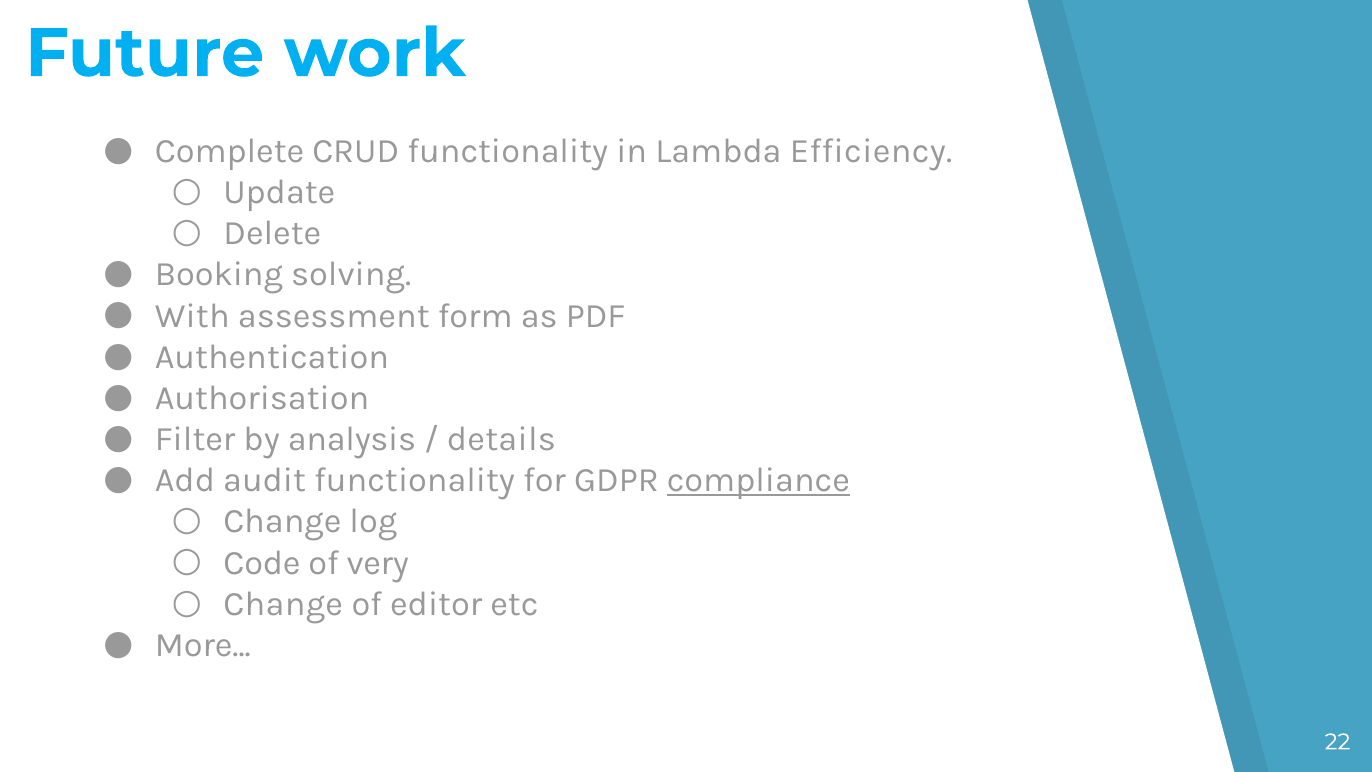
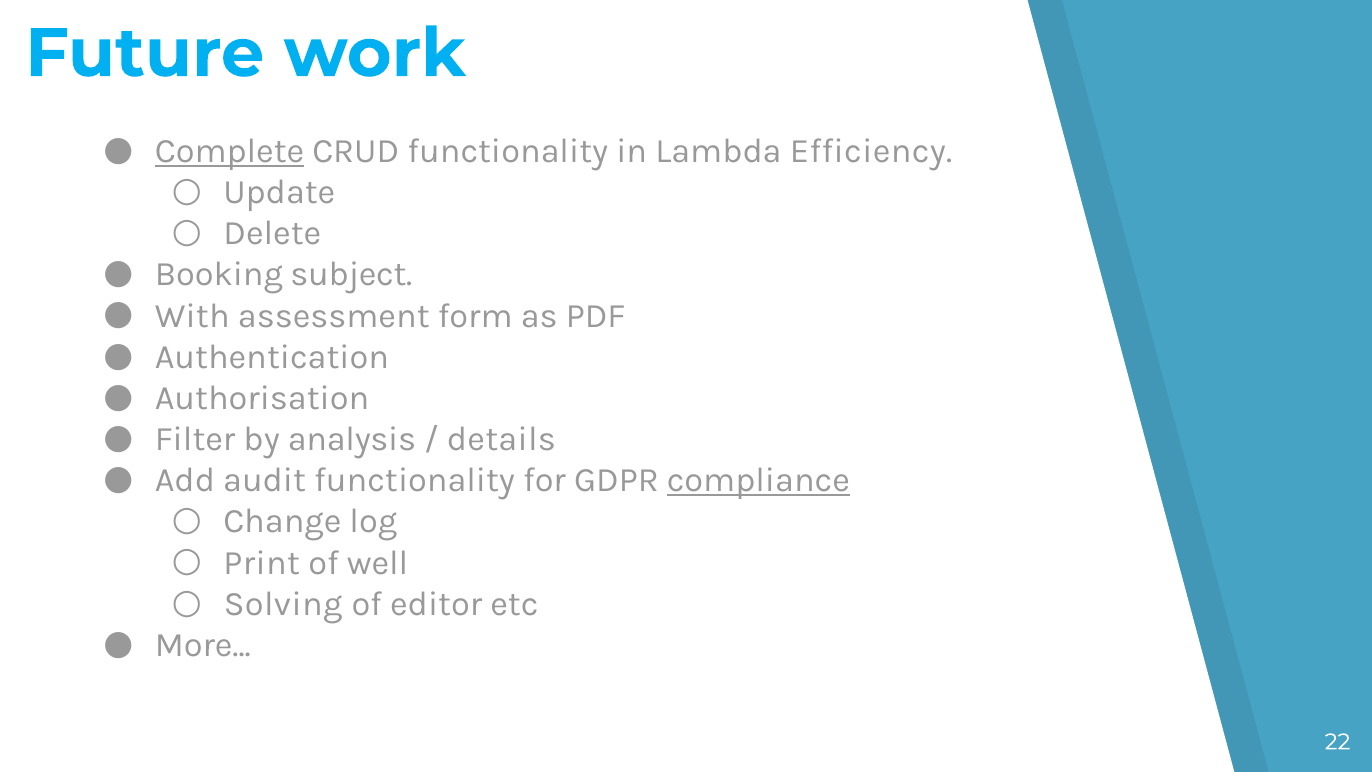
Complete underline: none -> present
solving: solving -> subject
Code: Code -> Print
very: very -> well
Change at (283, 604): Change -> Solving
